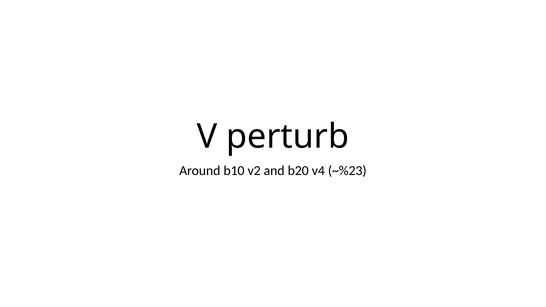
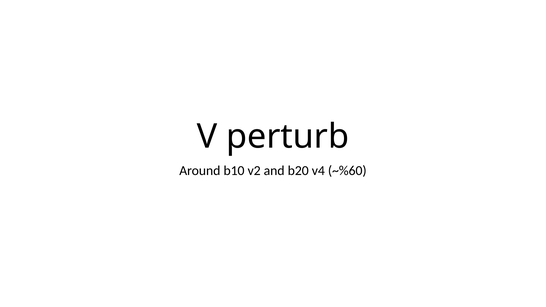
~%23: ~%23 -> ~%60
